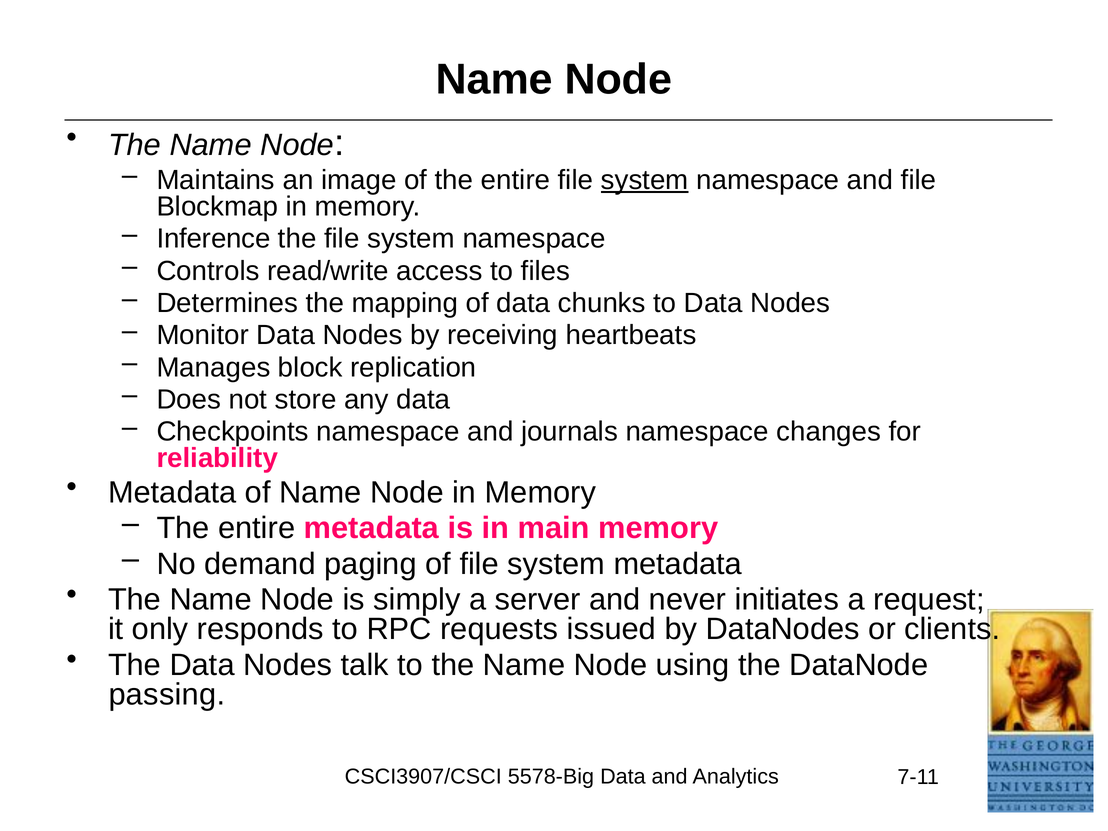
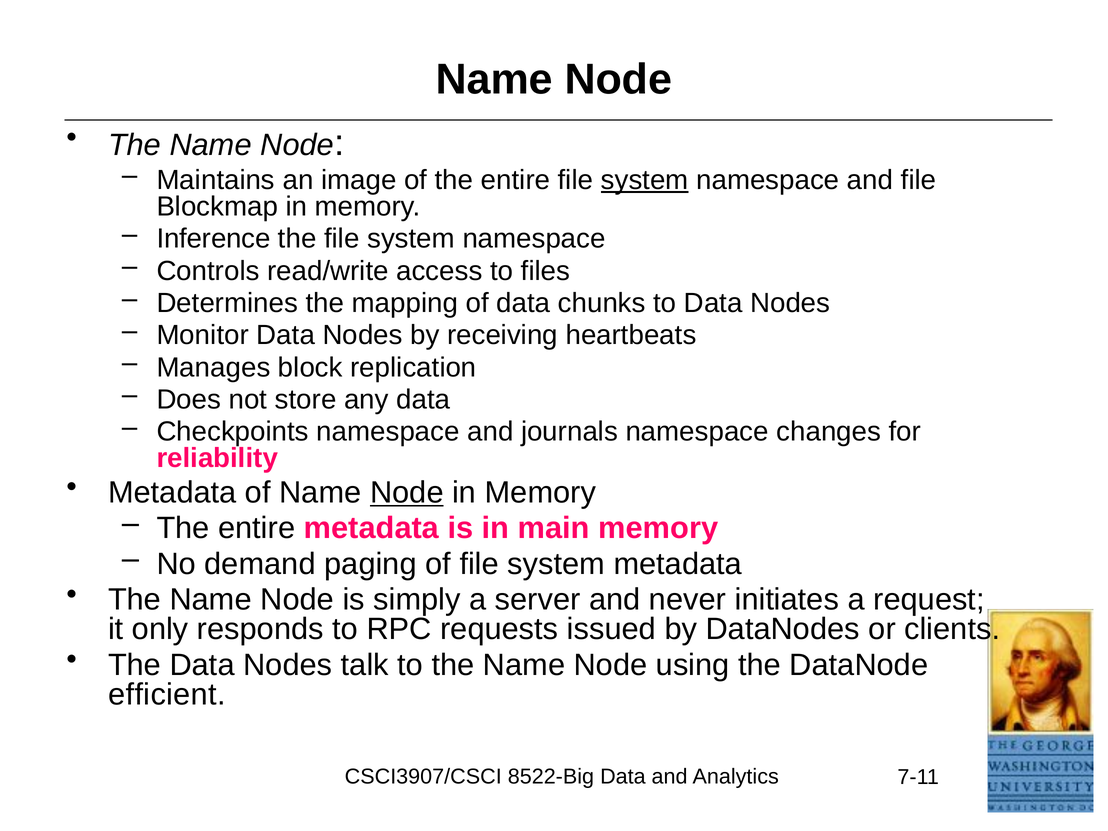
Node at (407, 492) underline: none -> present
passing: passing -> efficient
5578-Big: 5578-Big -> 8522-Big
